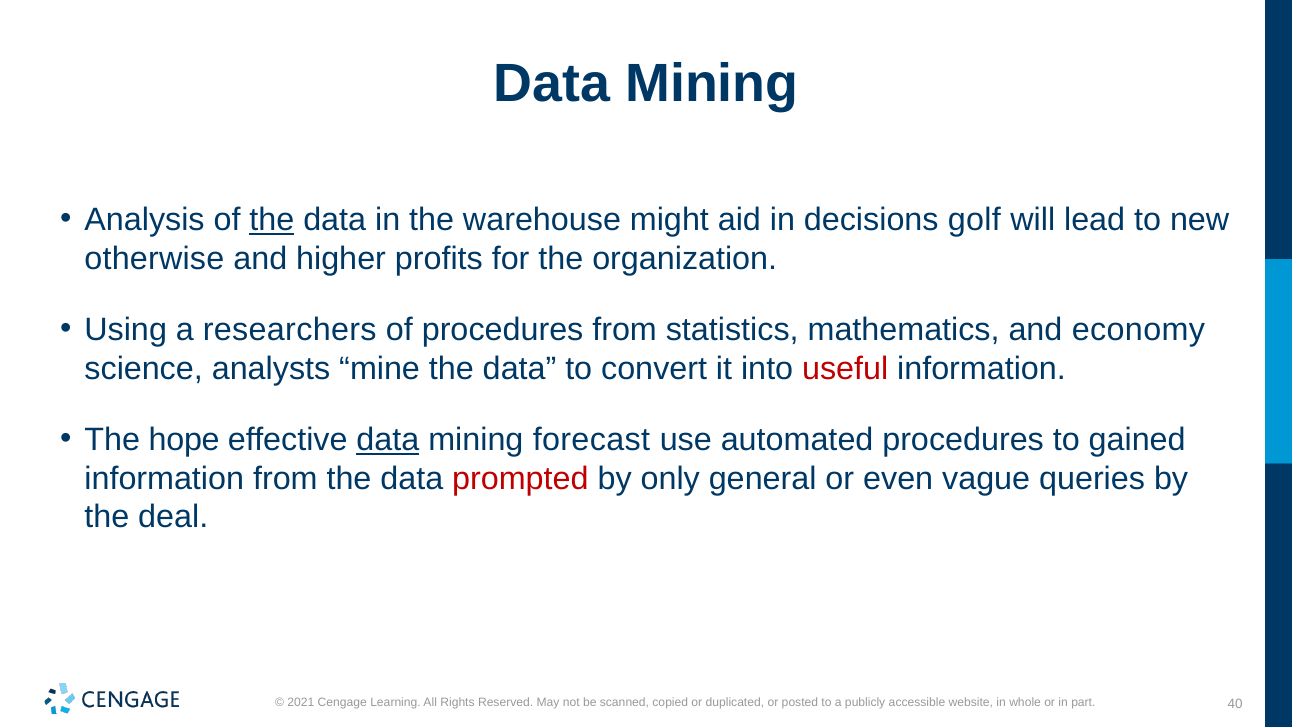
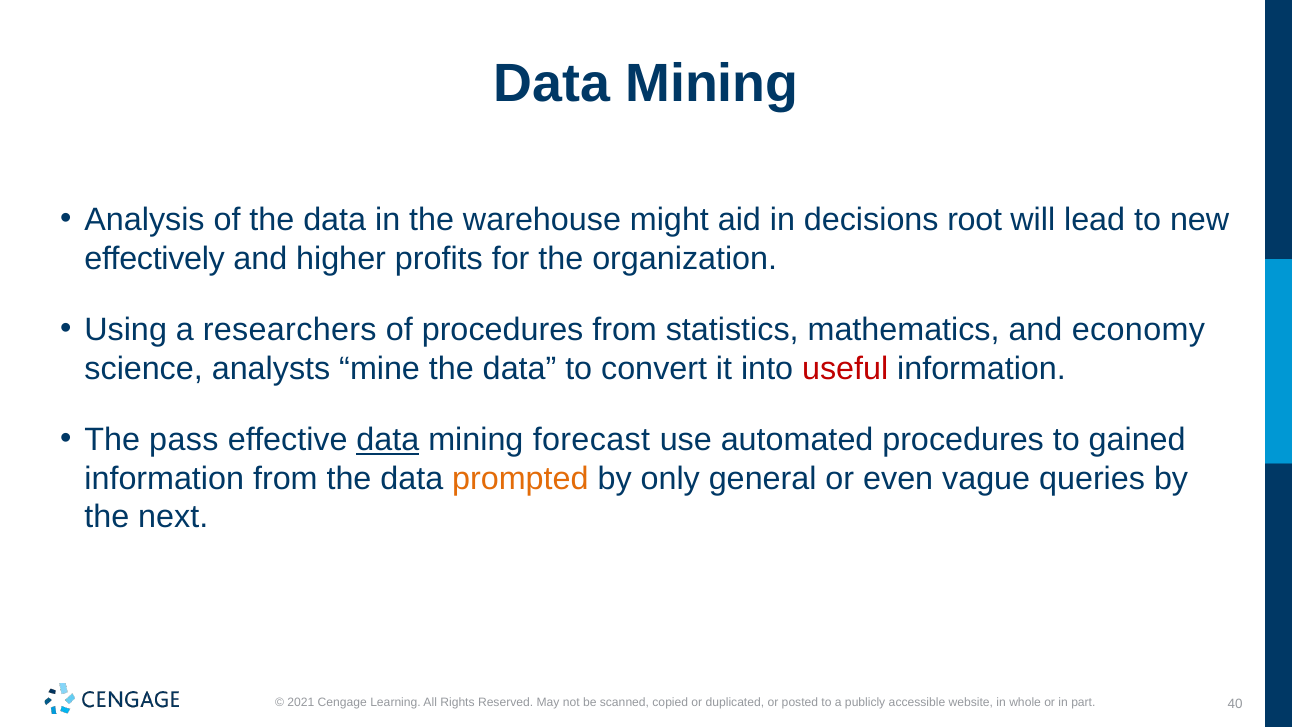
the at (272, 220) underline: present -> none
golf: golf -> root
otherwise: otherwise -> effectively
hope: hope -> pass
prompted colour: red -> orange
deal: deal -> next
